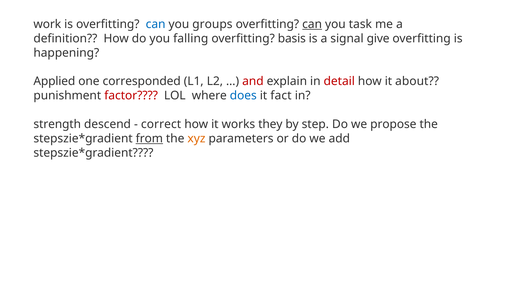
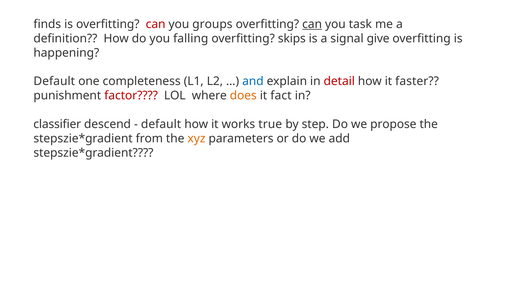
work: work -> finds
can at (156, 24) colour: blue -> red
basis: basis -> skips
Applied at (54, 81): Applied -> Default
corresponded: corresponded -> completeness
and colour: red -> blue
about: about -> faster
does colour: blue -> orange
strength: strength -> classifier
correct at (161, 124): correct -> default
they: they -> true
from underline: present -> none
